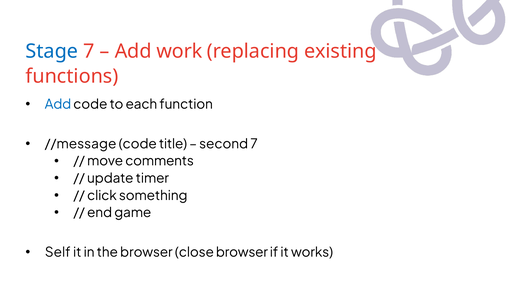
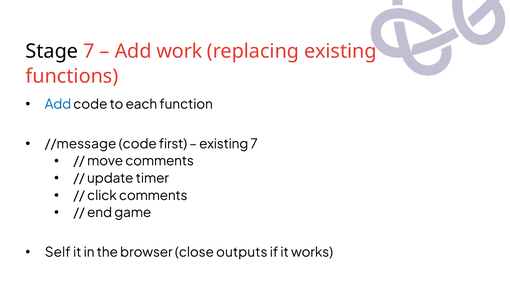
Stage colour: blue -> black
title: title -> first
second at (224, 144): second -> existing
click something: something -> comments
close browser: browser -> outputs
